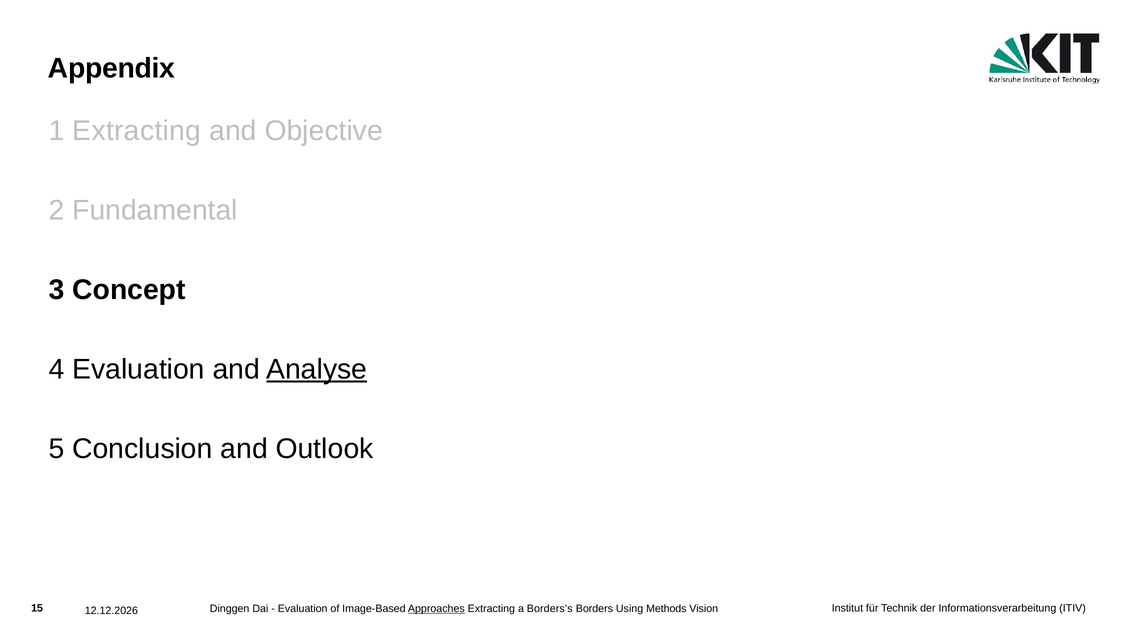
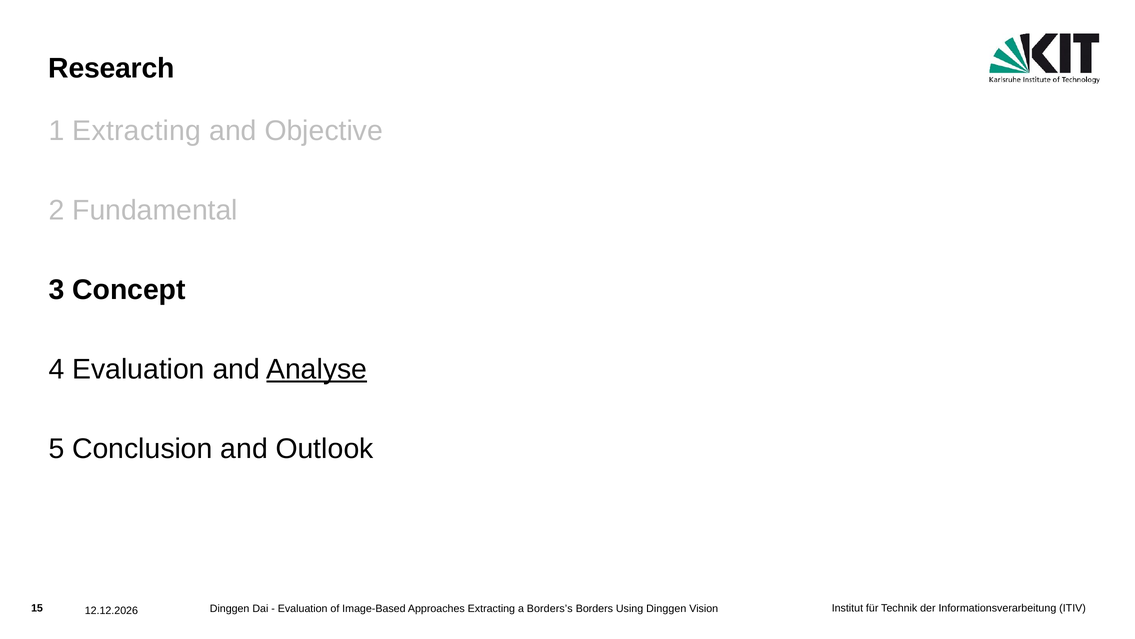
Appendix: Appendix -> Research
Approaches underline: present -> none
Using Methods: Methods -> Dinggen
